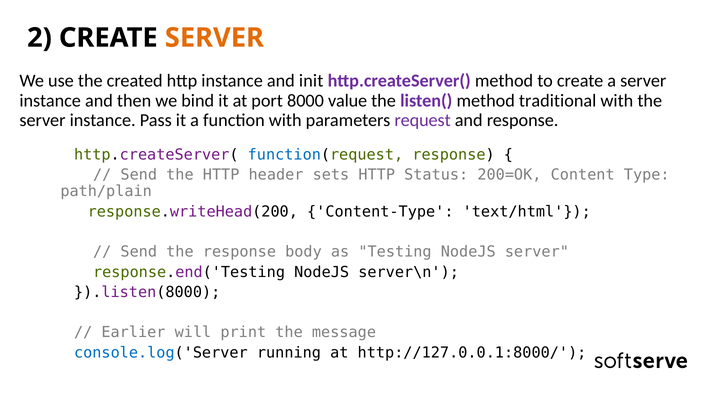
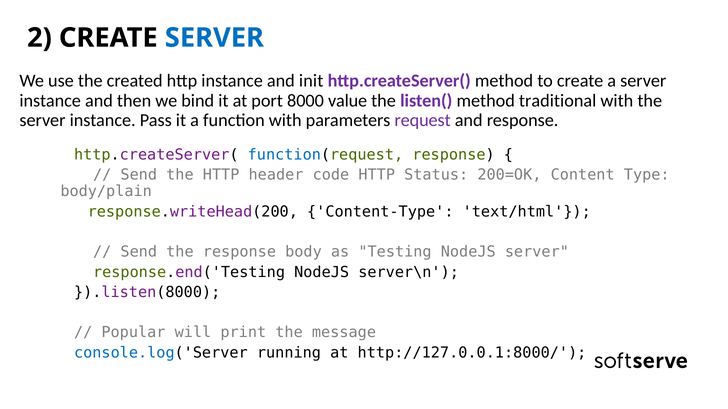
SERVER at (214, 38) colour: orange -> blue
sets: sets -> code
path/plain: path/plain -> body/plain
Earlier: Earlier -> Popular
